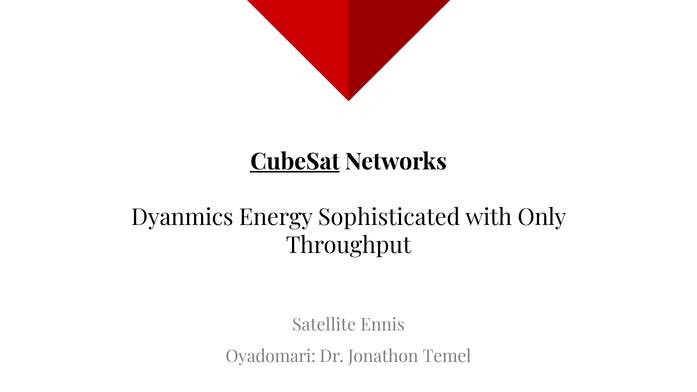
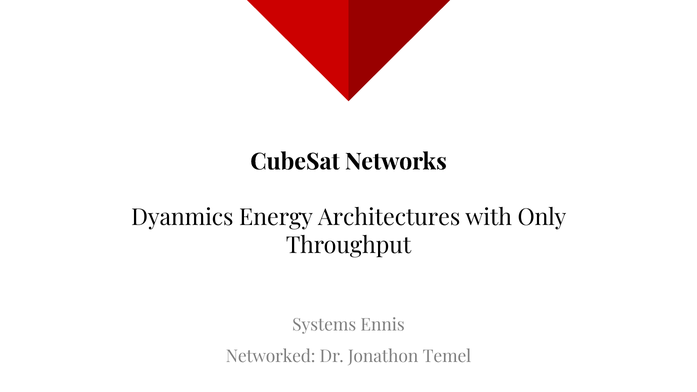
CubeSat underline: present -> none
Sophisticated: Sophisticated -> Architectures
Satellite: Satellite -> Systems
Oyadomari: Oyadomari -> Networked
